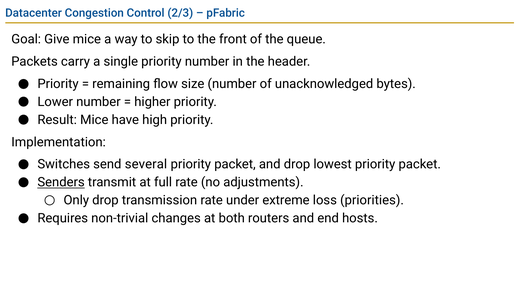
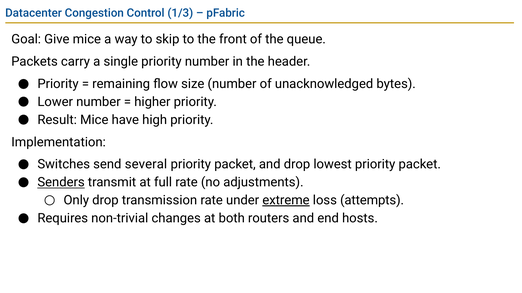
2/3: 2/3 -> 1/3
extreme underline: none -> present
priorities: priorities -> attempts
